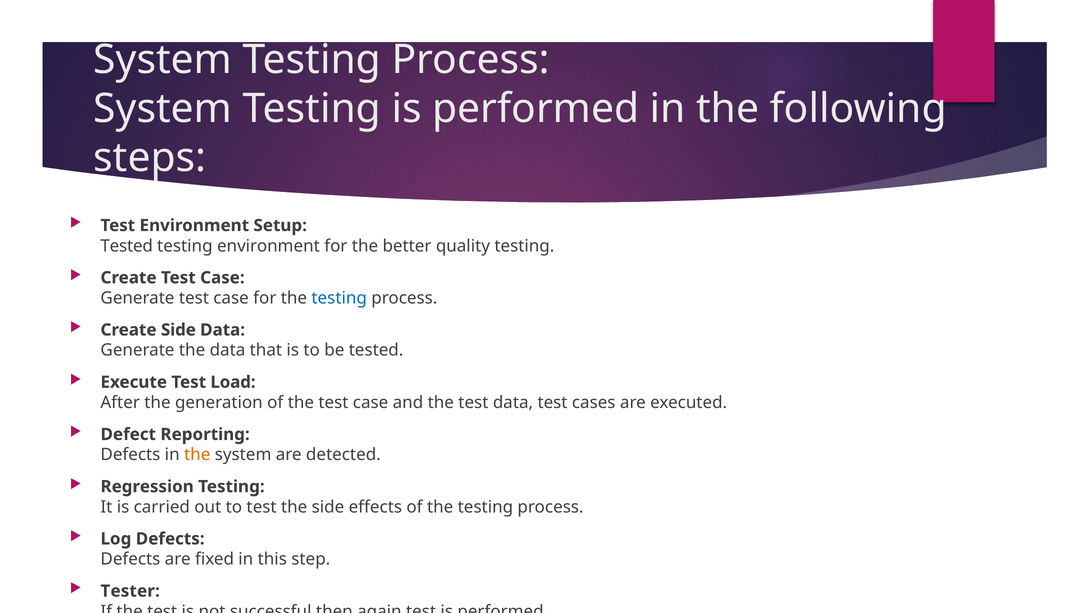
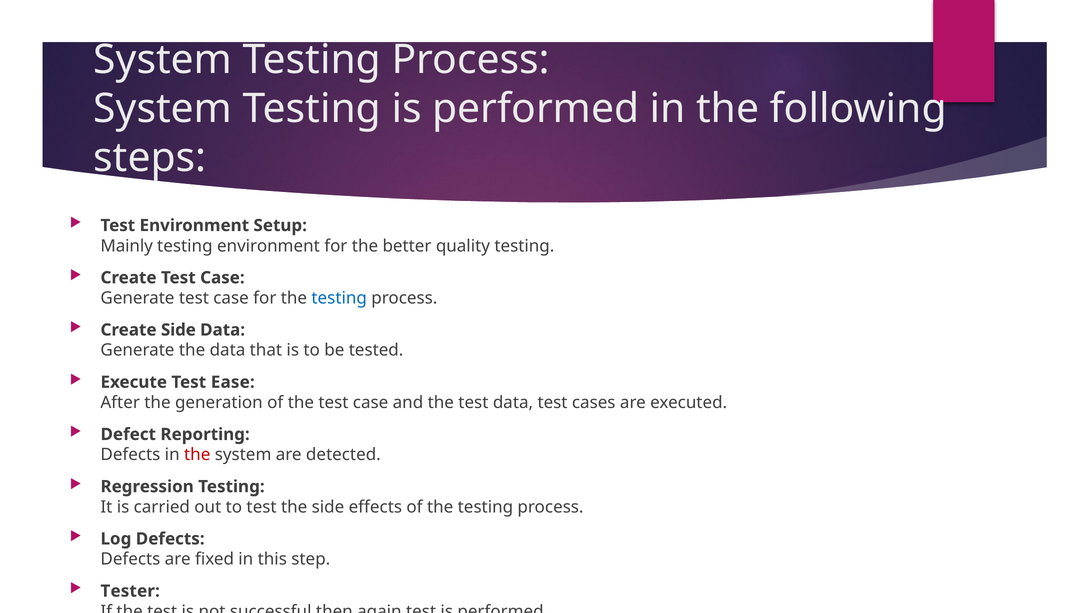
Tested at (127, 246): Tested -> Mainly
Load: Load -> Ease
the at (197, 455) colour: orange -> red
